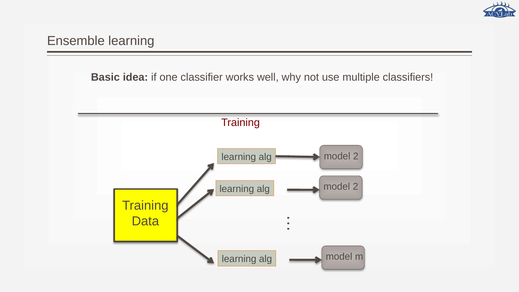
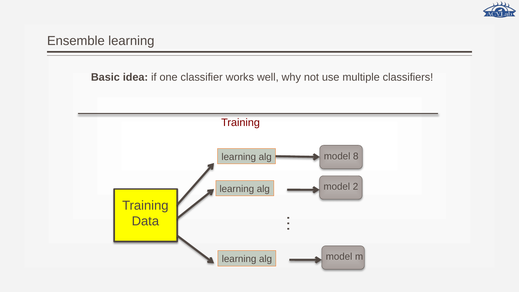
2 at (356, 156): 2 -> 8
